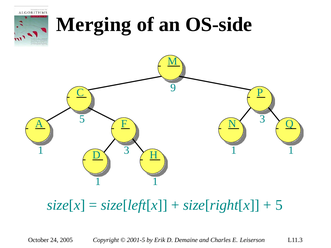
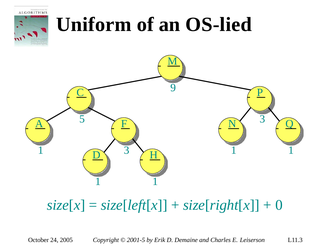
Merging: Merging -> Uniform
OS-side: OS-side -> OS-lied
5 at (279, 205): 5 -> 0
